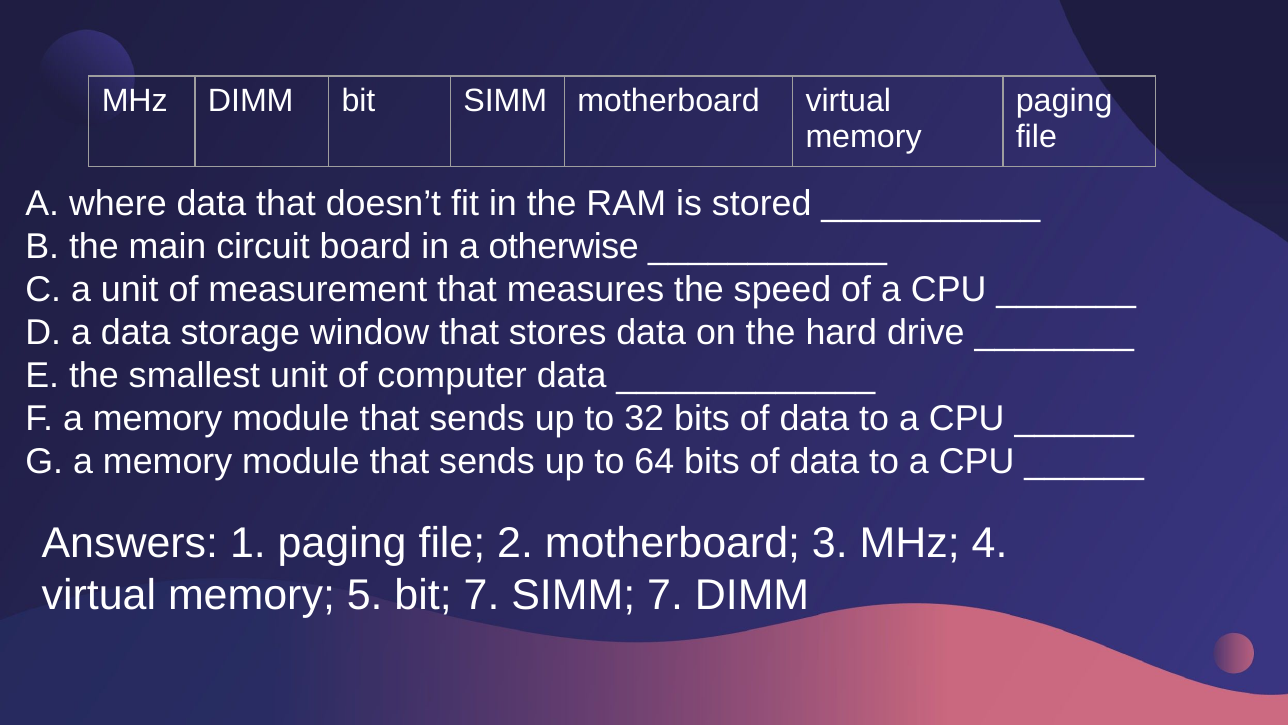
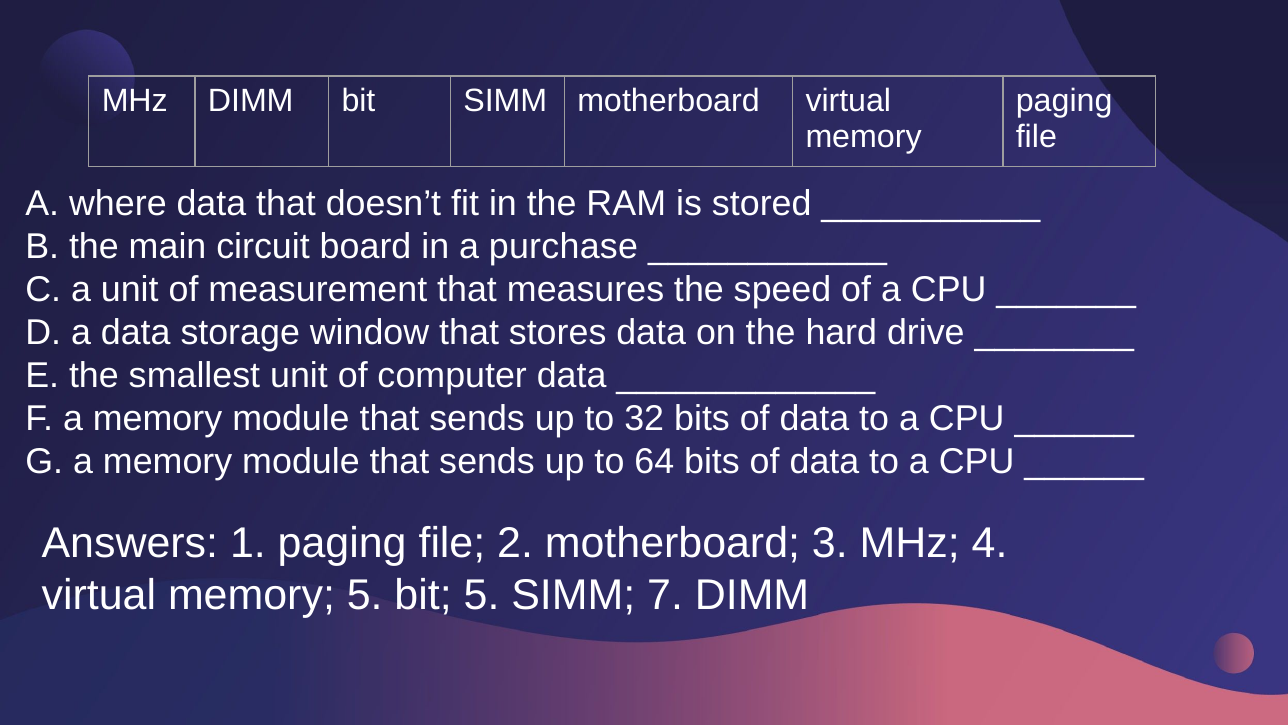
otherwise: otherwise -> purchase
bit 7: 7 -> 5
